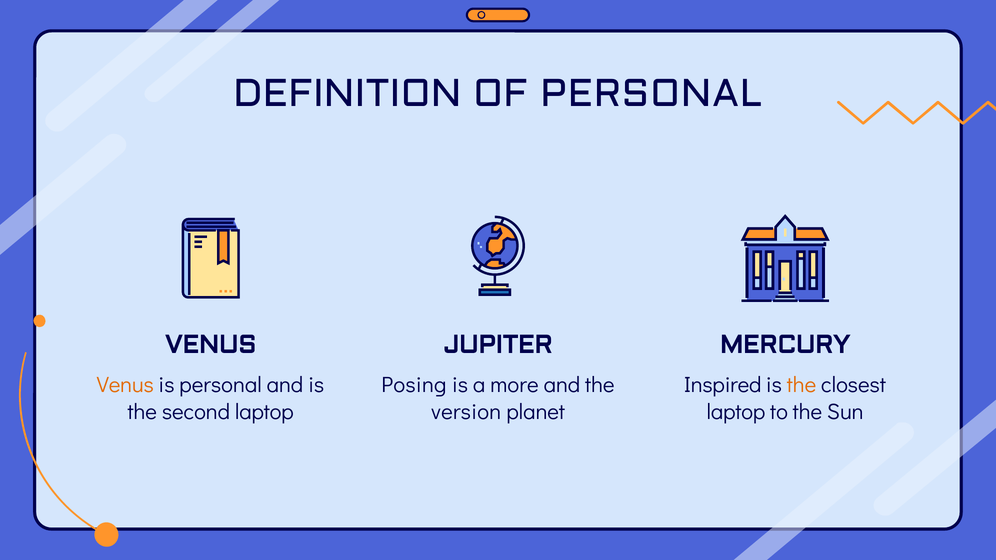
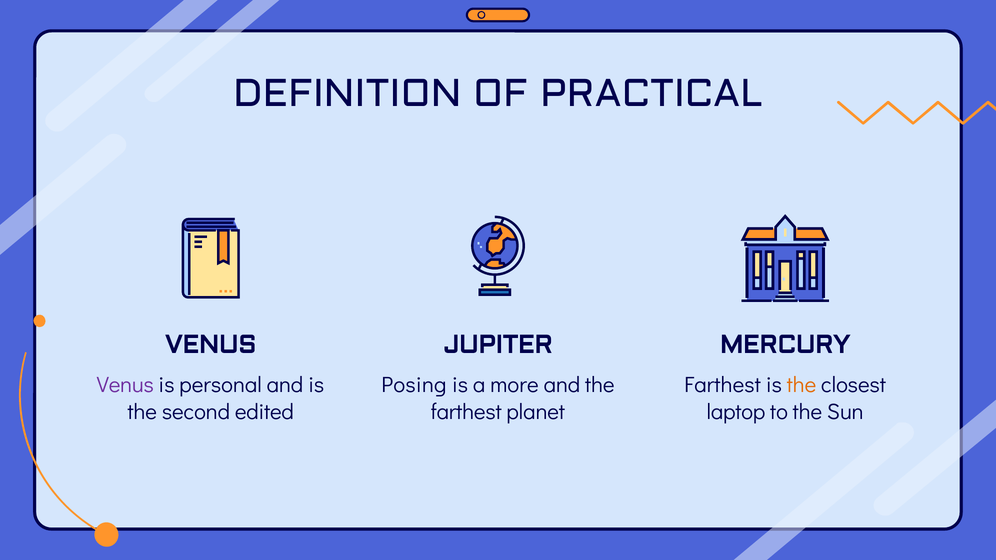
OF PERSONAL: PERSONAL -> PRACTICAL
Venus at (125, 385) colour: orange -> purple
Inspired at (723, 385): Inspired -> Farthest
second laptop: laptop -> edited
version at (466, 412): version -> farthest
